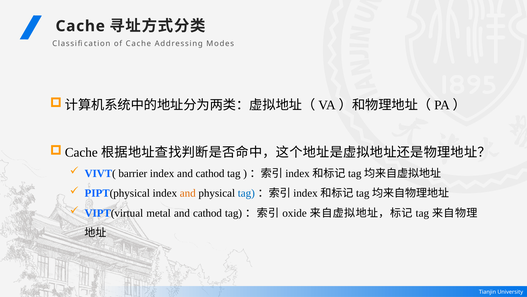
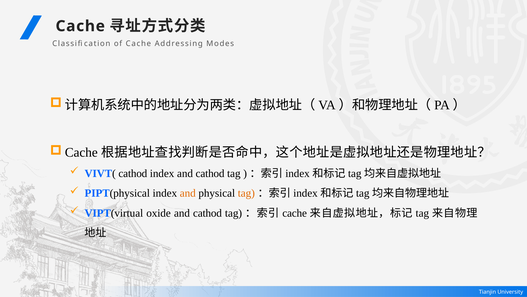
VIVT( barrier: barrier -> cathod
tag at (246, 193) colour: blue -> orange
metal: metal -> oxide
oxide at (295, 213): oxide -> cache
